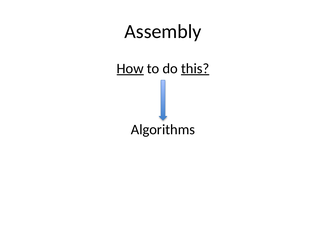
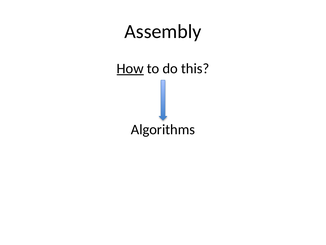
this underline: present -> none
